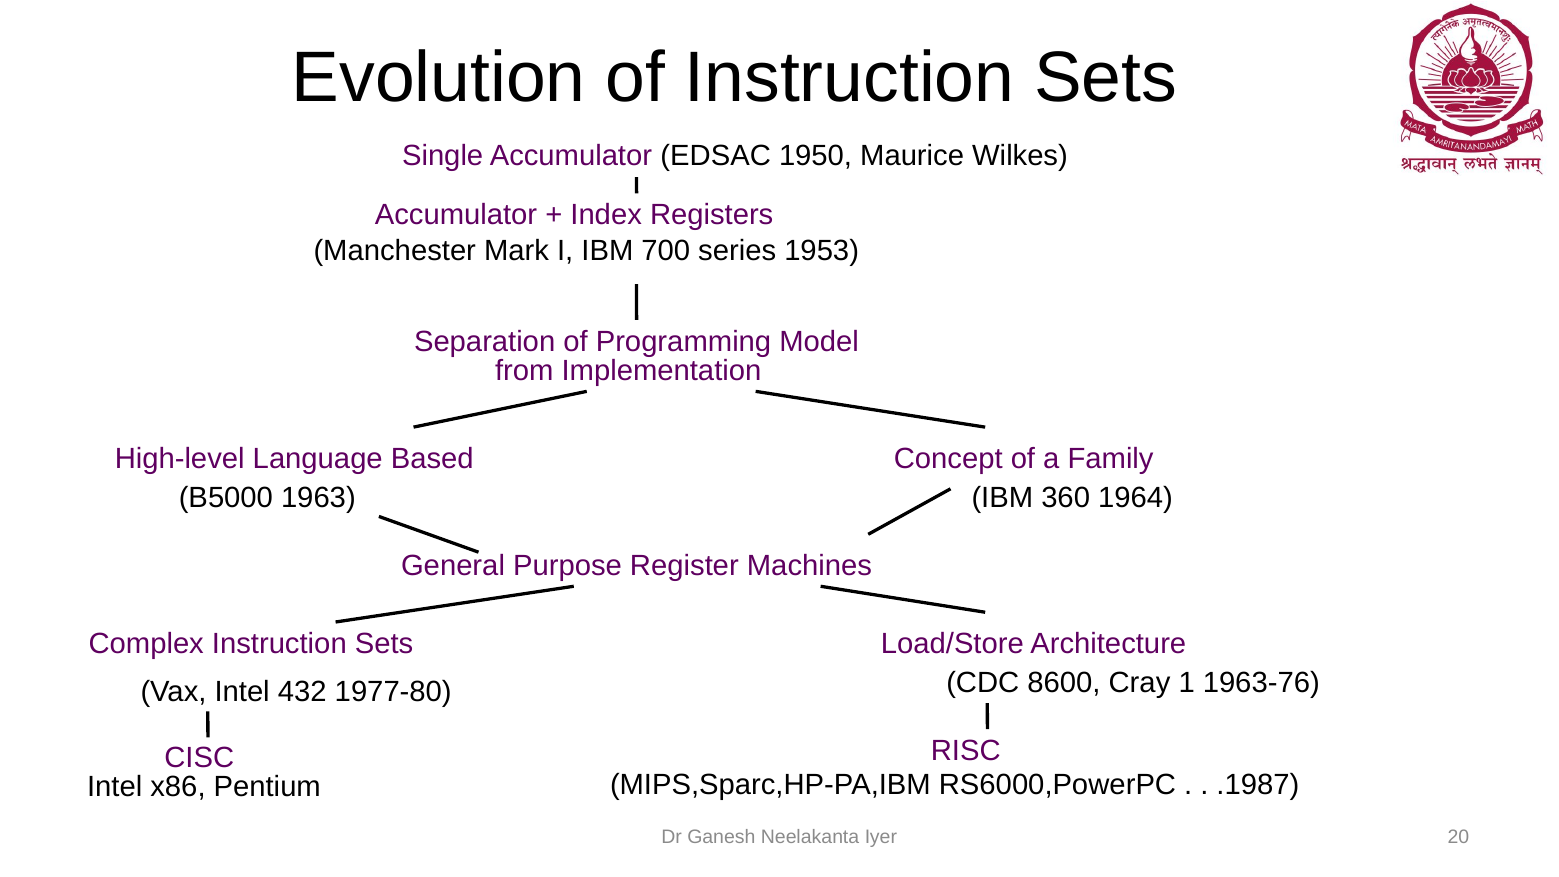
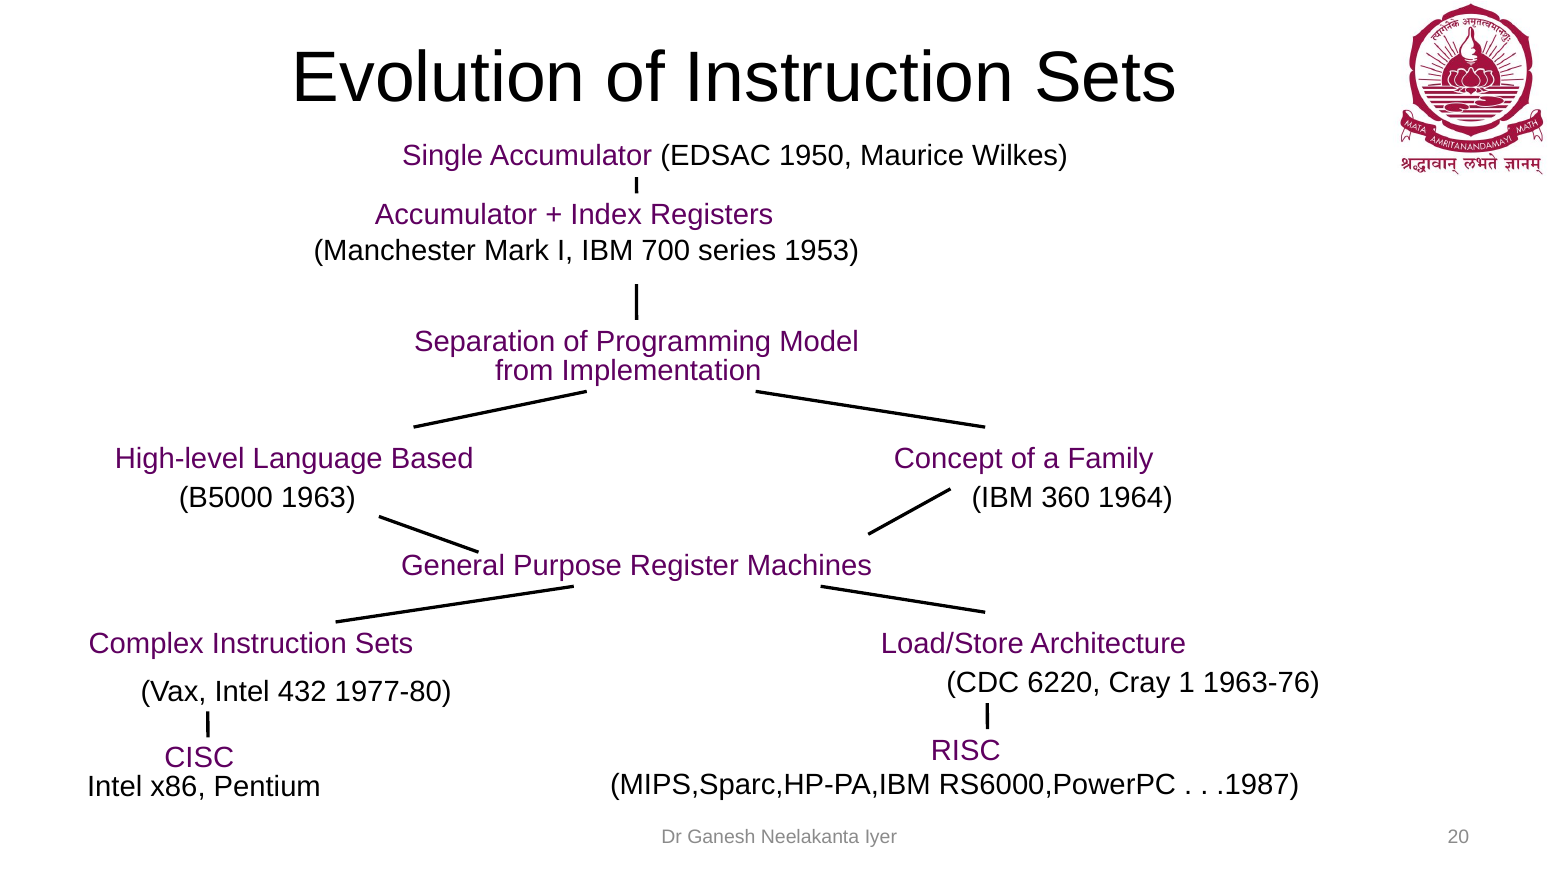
8600: 8600 -> 6220
